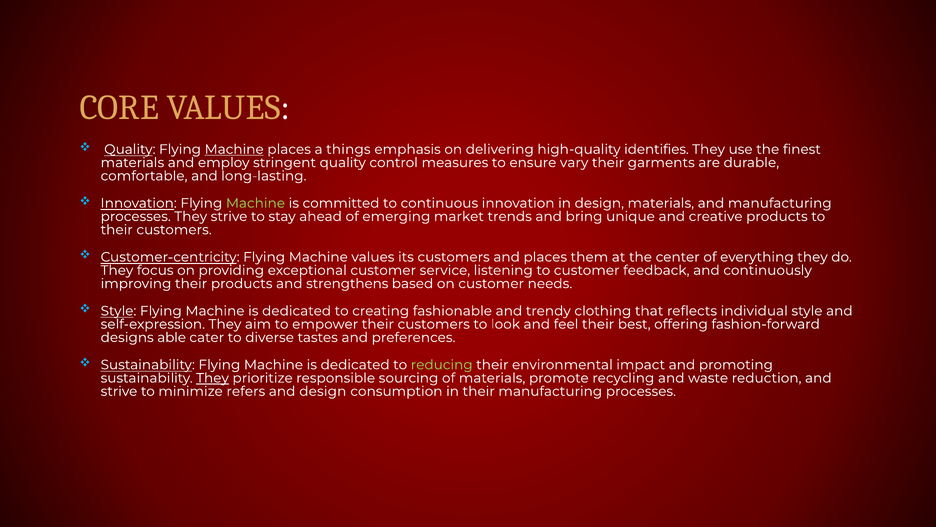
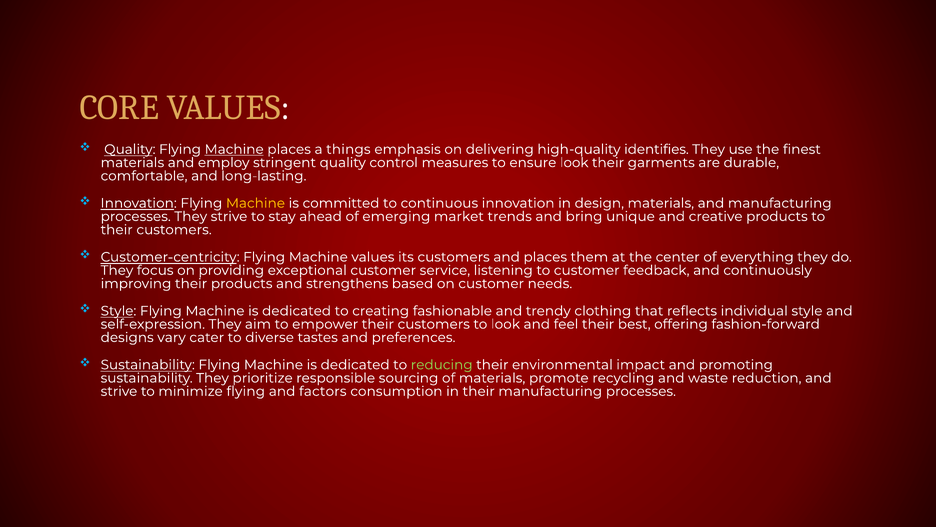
ensure vary: vary -> look
Machine at (255, 203) colour: light green -> yellow
able: able -> vary
They at (213, 378) underline: present -> none
minimize refers: refers -> flying
and design: design -> factors
